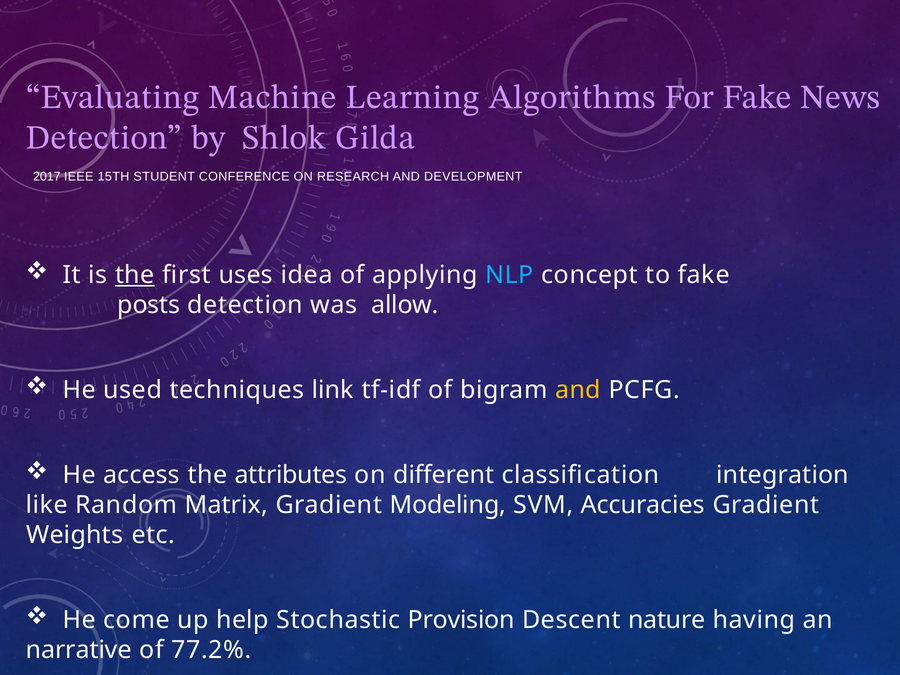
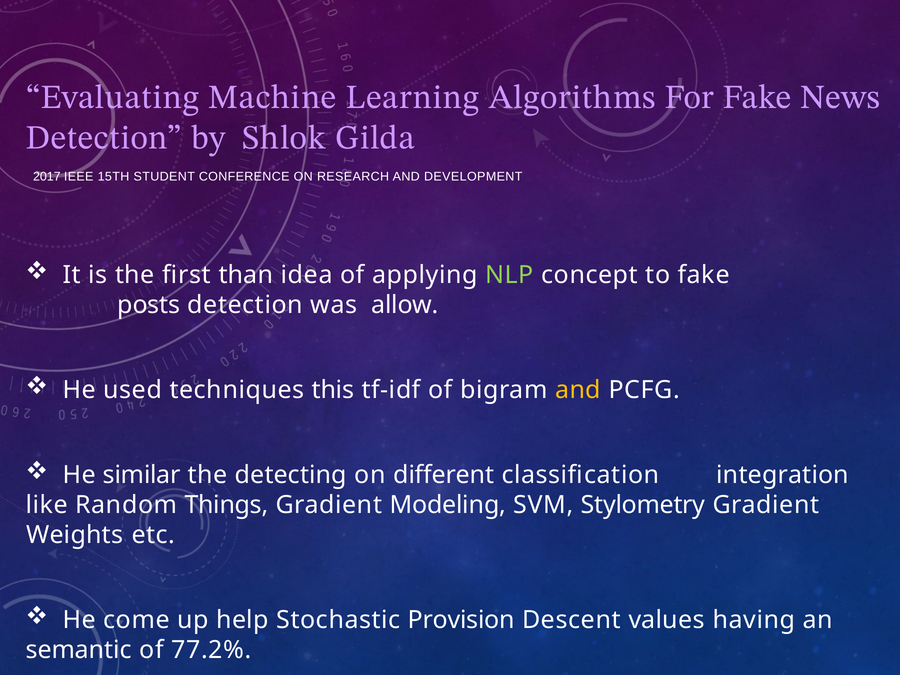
the at (135, 275) underline: present -> none
uses: uses -> than
NLP colour: light blue -> light green
link: link -> this
access: access -> similar
attributes: attributes -> detecting
Matrix: Matrix -> Things
Accuracies: Accuracies -> Stylometry
nature: nature -> values
narrative: narrative -> semantic
